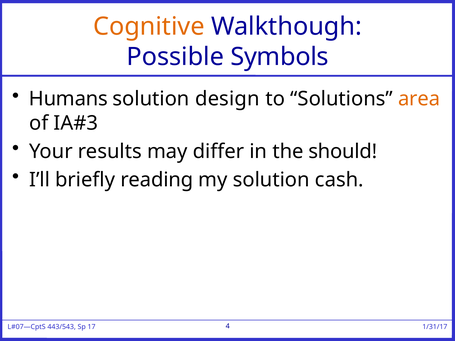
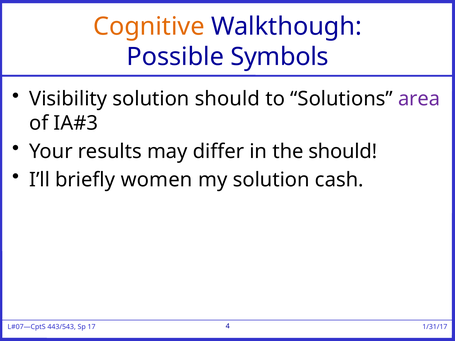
Humans: Humans -> Visibility
solution design: design -> should
area colour: orange -> purple
reading: reading -> women
